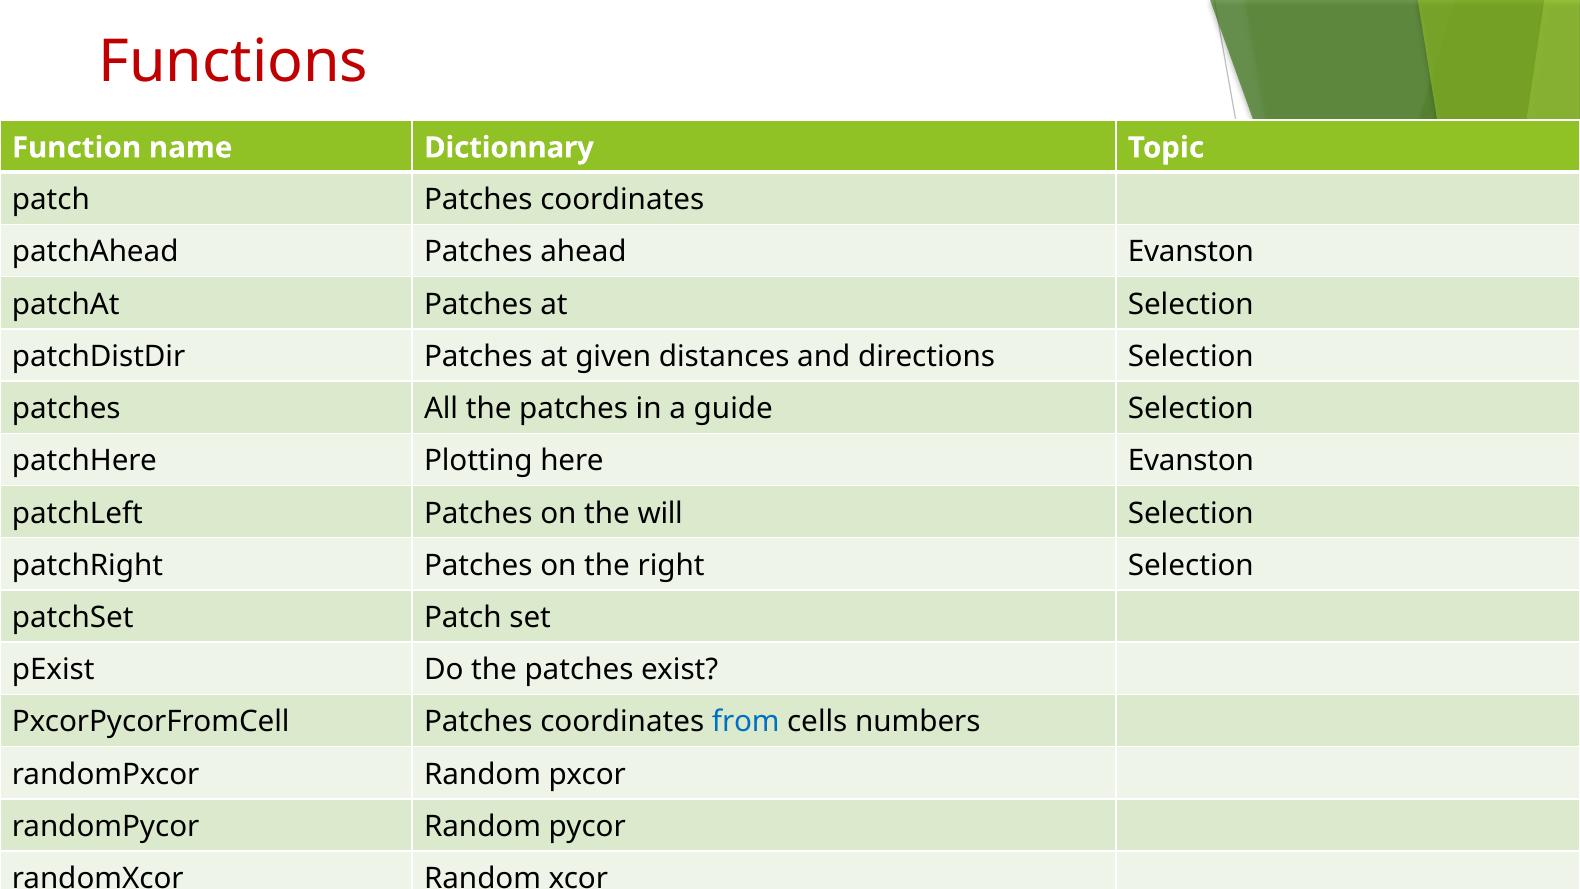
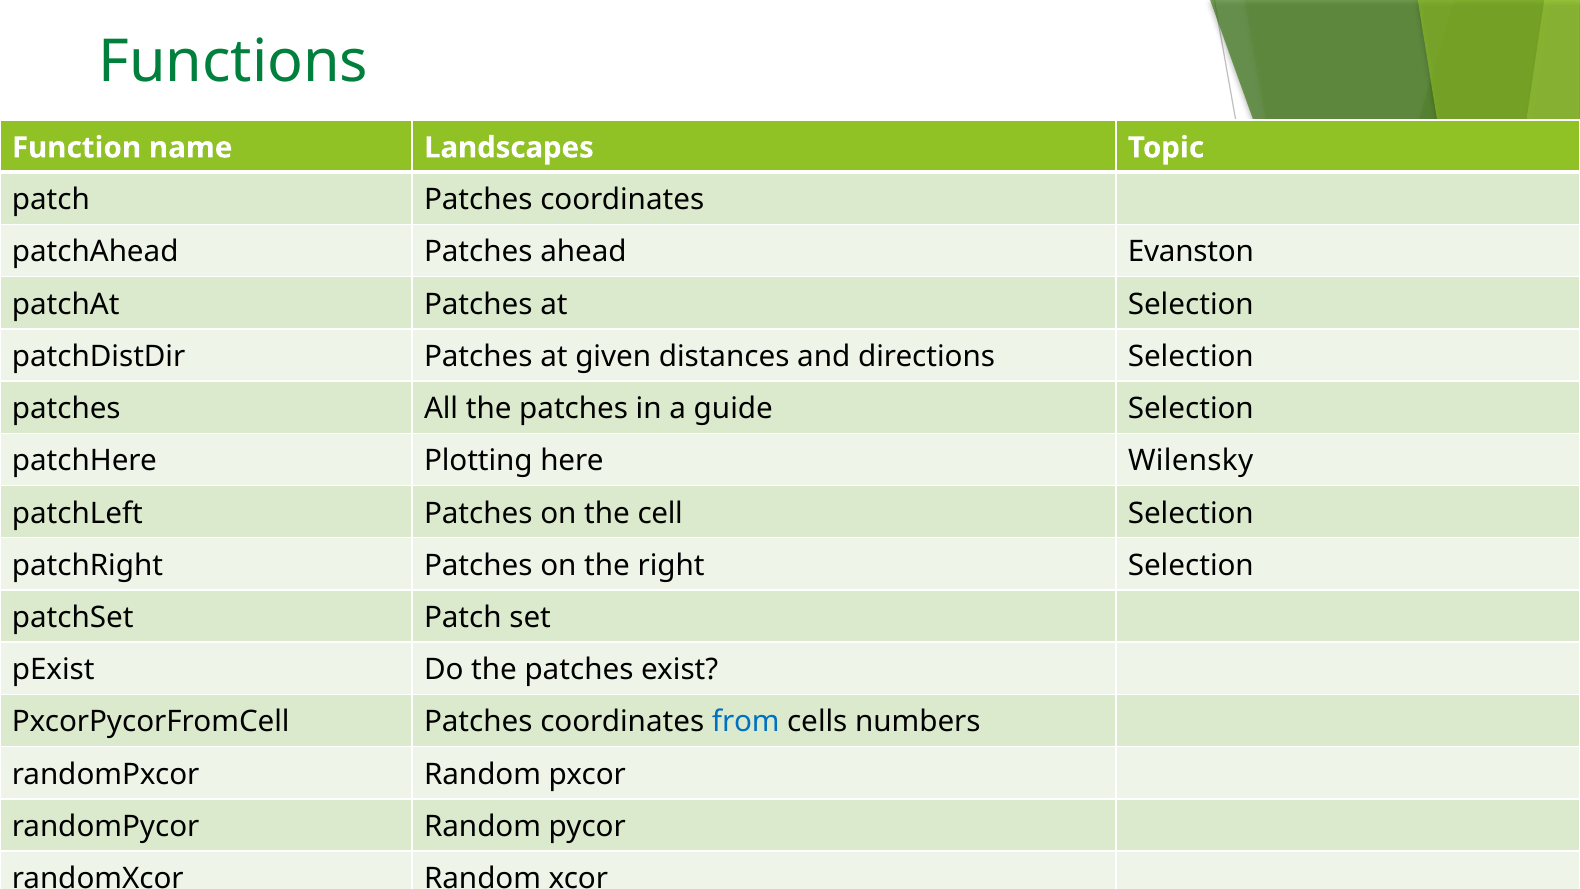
Functions colour: red -> green
Dictionnary: Dictionnary -> Landscapes
here Evanston: Evanston -> Wilensky
will: will -> cell
